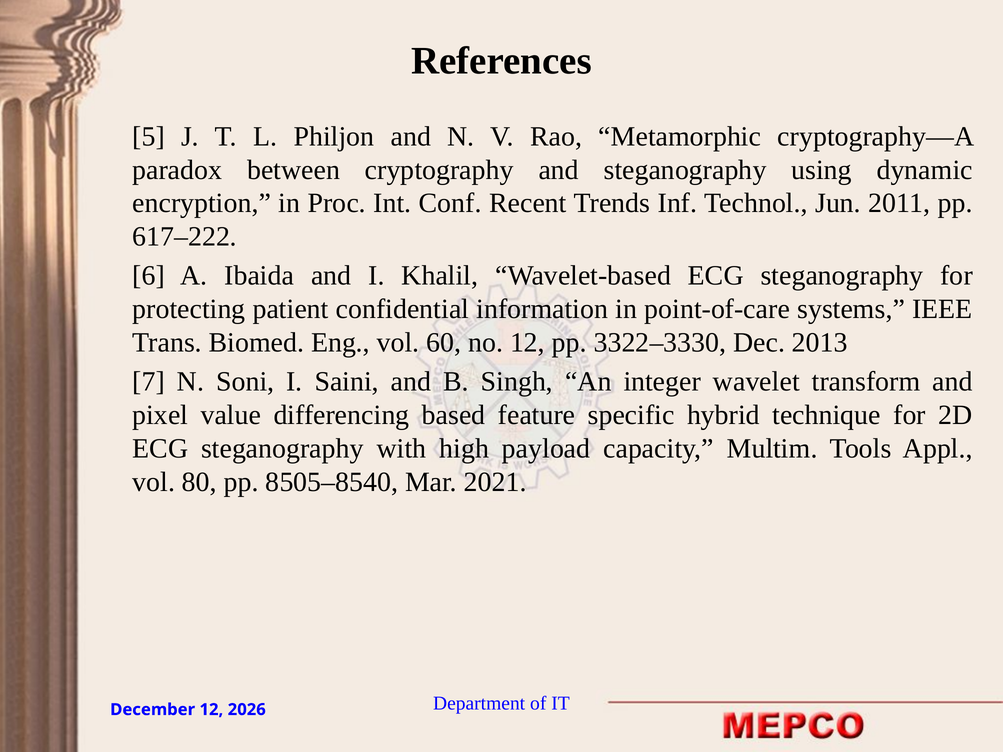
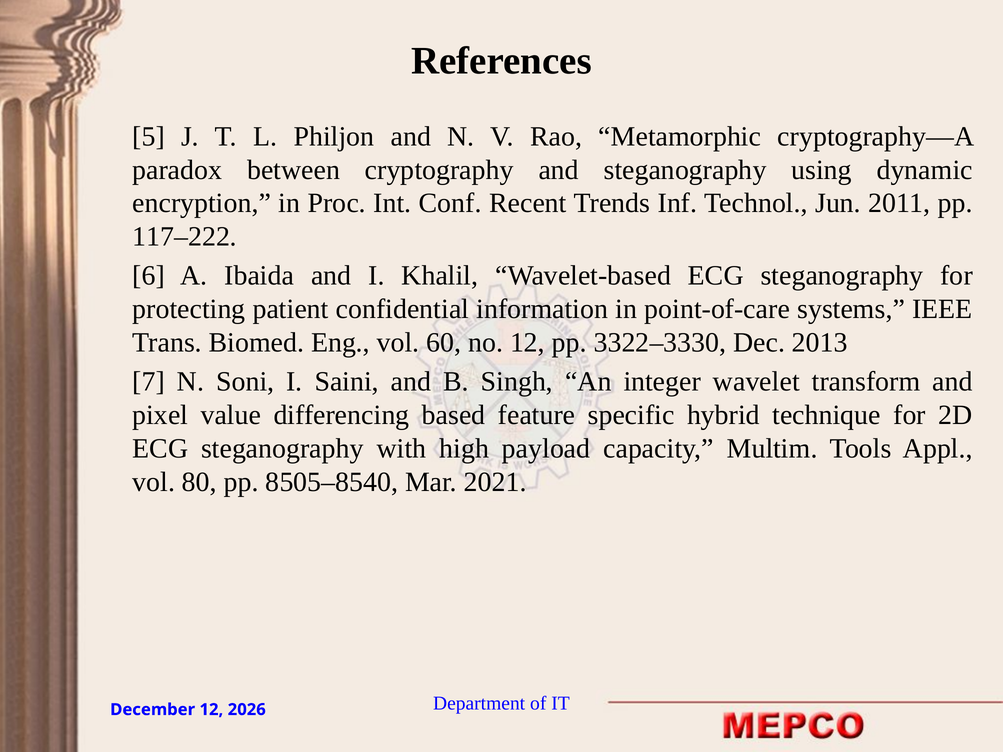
617–222: 617–222 -> 117–222
